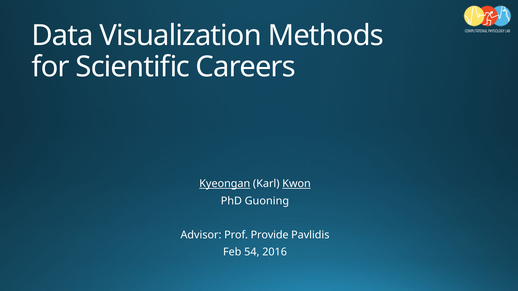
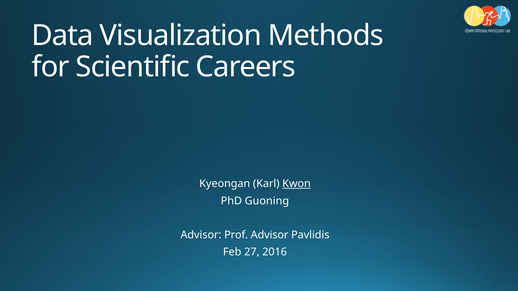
Kyeongan underline: present -> none
Prof Provide: Provide -> Advisor
54: 54 -> 27
